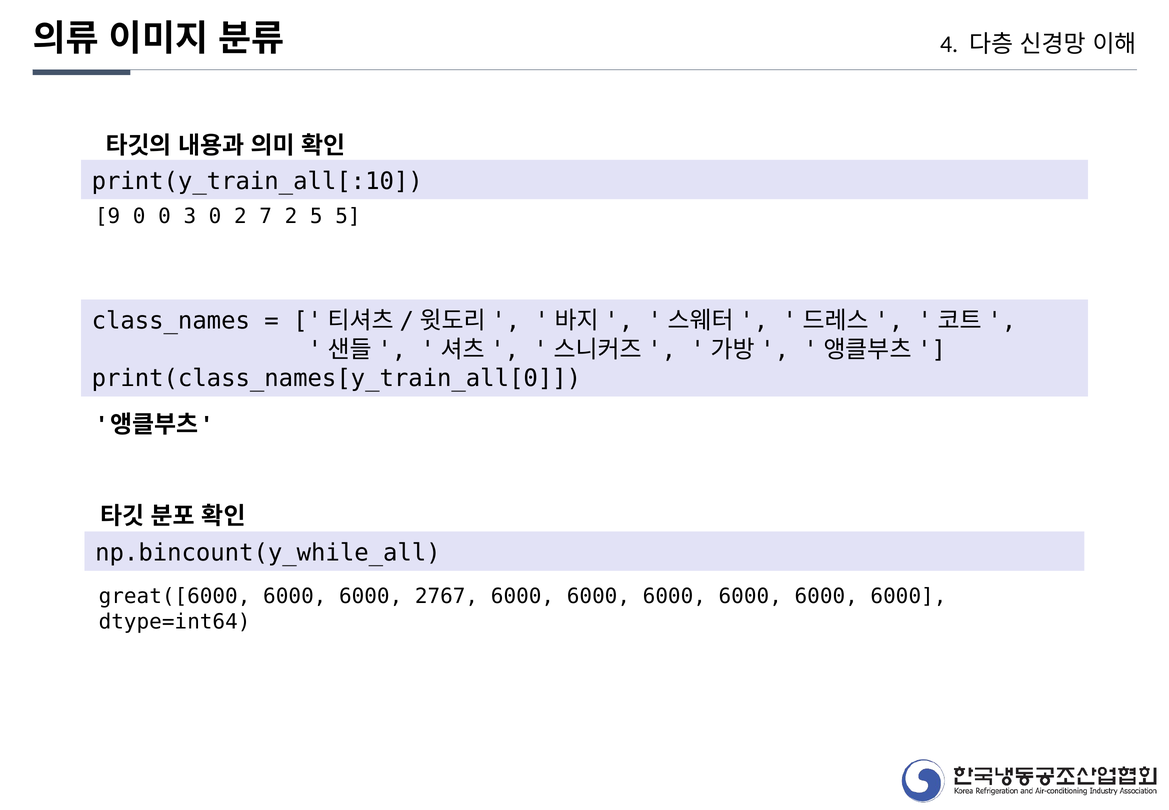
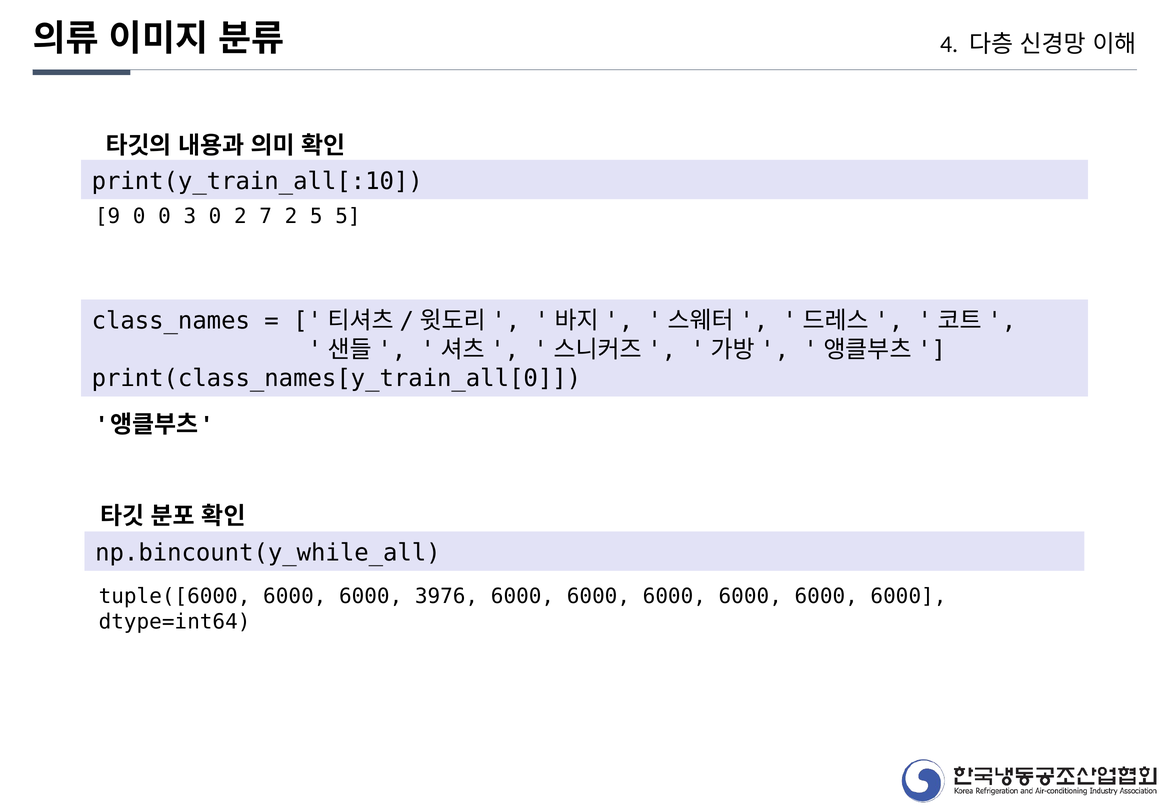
great([6000: great([6000 -> tuple([6000
2767: 2767 -> 3976
